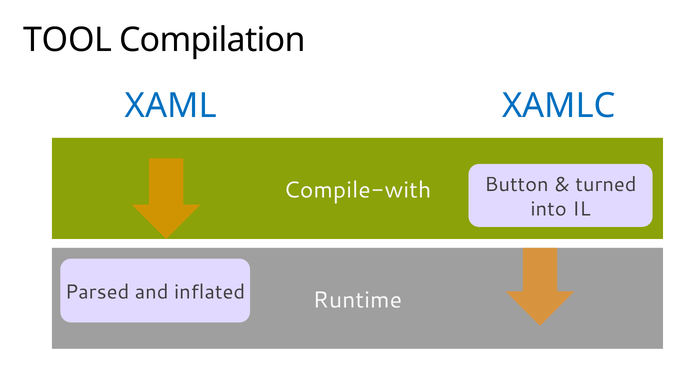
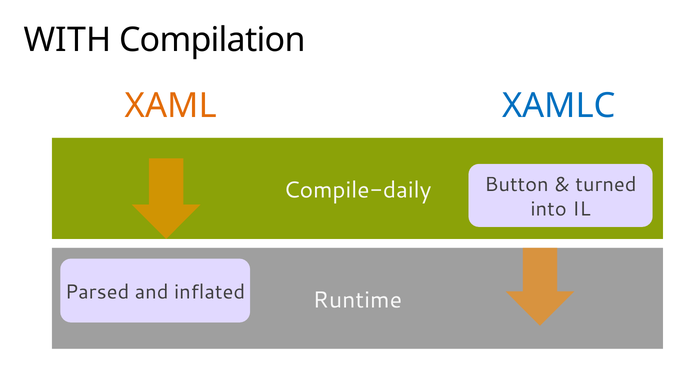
TOOL: TOOL -> WITH
XAML colour: blue -> orange
Compile-with: Compile-with -> Compile-daily
